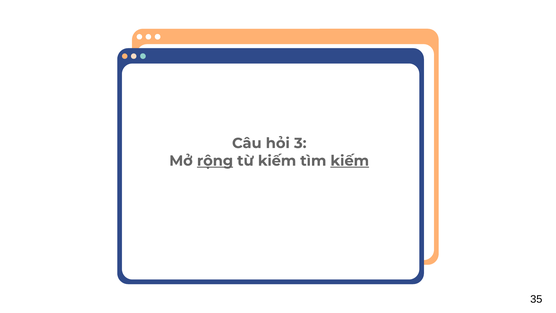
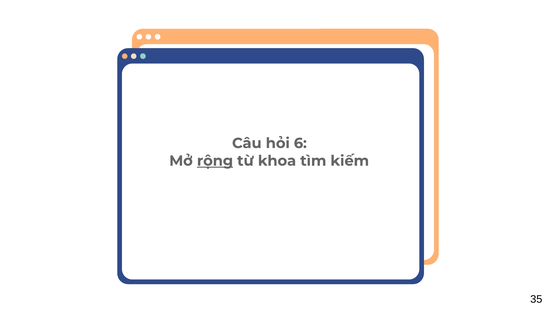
3: 3 -> 6
từ kiếm: kiếm -> khoa
kiếm at (350, 161) underline: present -> none
